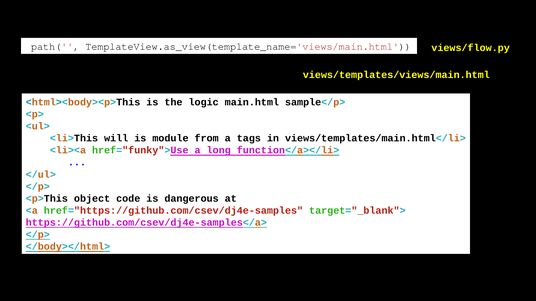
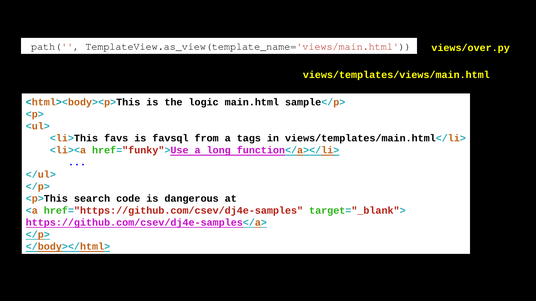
views/flow.py: views/flow.py -> views/over.py
will: will -> favs
module: module -> favsql
object: object -> search
